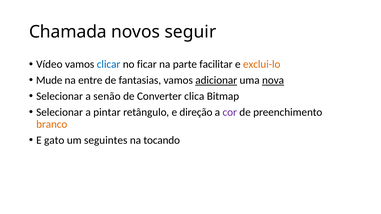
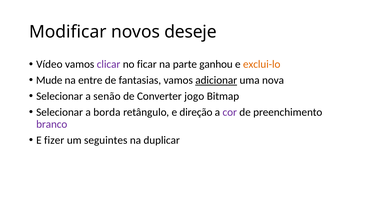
Chamada: Chamada -> Modificar
seguir: seguir -> deseje
clicar colour: blue -> purple
facilitar: facilitar -> ganhou
nova underline: present -> none
clica: clica -> jogo
pintar: pintar -> borda
branco colour: orange -> purple
gato: gato -> fizer
tocando: tocando -> duplicar
